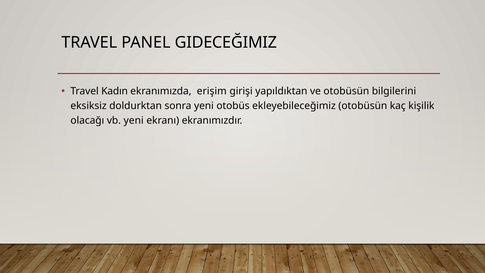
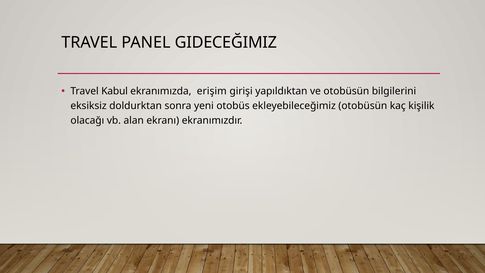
Kadın: Kadın -> Kabul
vb yeni: yeni -> alan
